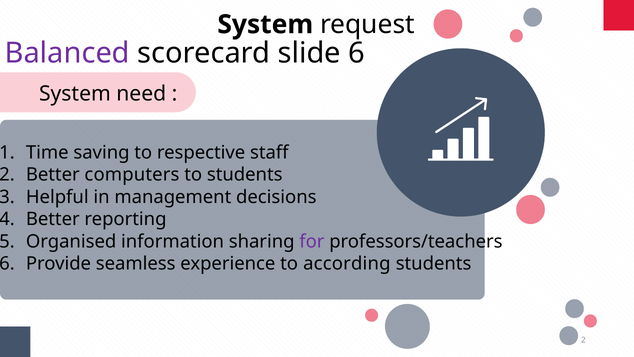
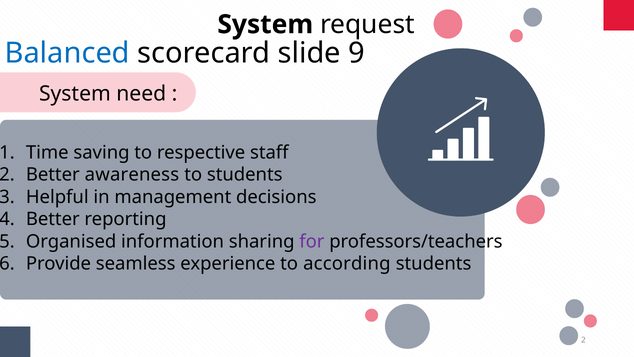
Balanced colour: purple -> blue
slide 6: 6 -> 9
computers: computers -> awareness
